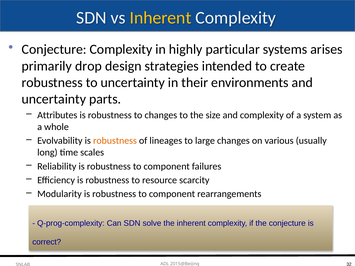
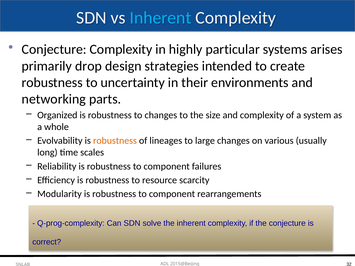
Inherent at (161, 18) colour: yellow -> light blue
uncertainty at (54, 99): uncertainty -> networking
Attributes: Attributes -> Organized
